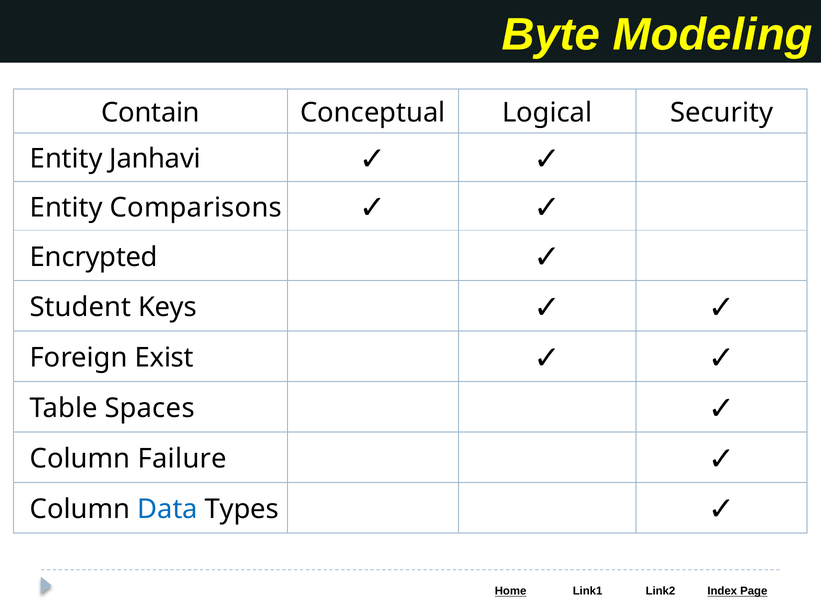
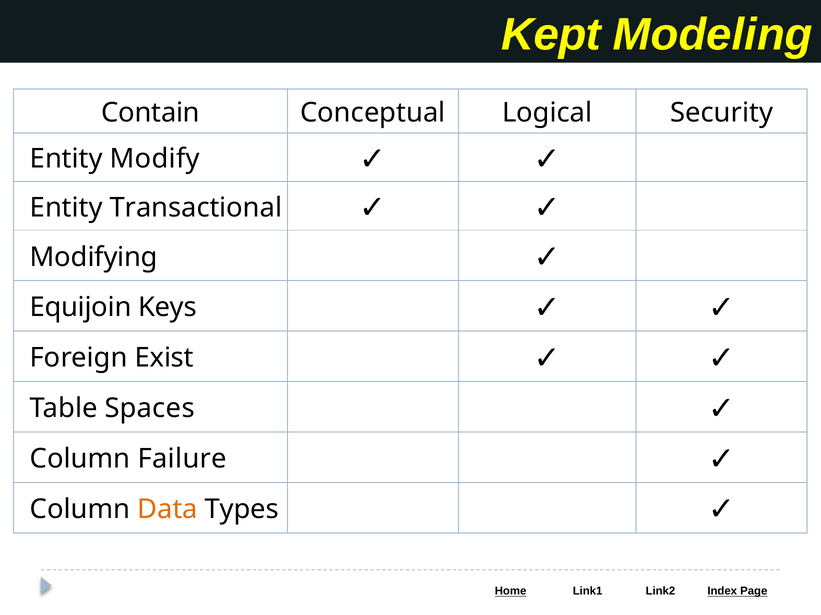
Byte: Byte -> Kept
Janhavi: Janhavi -> Modify
Comparisons: Comparisons -> Transactional
Encrypted: Encrypted -> Modifying
Student: Student -> Equijoin
Data colour: blue -> orange
